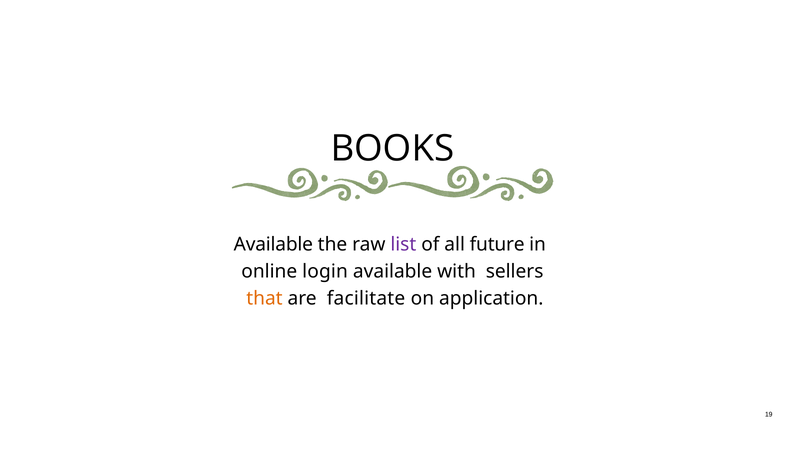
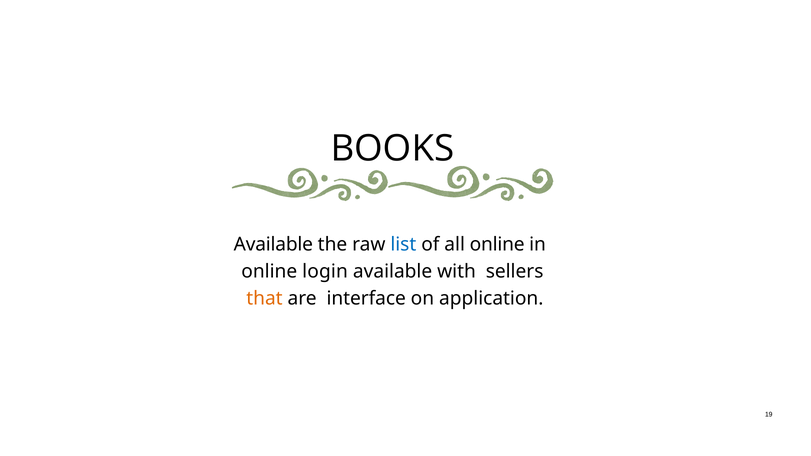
list colour: purple -> blue
all future: future -> online
facilitate: facilitate -> interface
